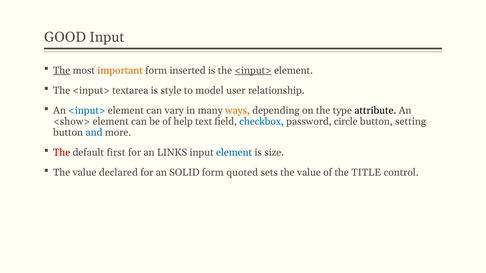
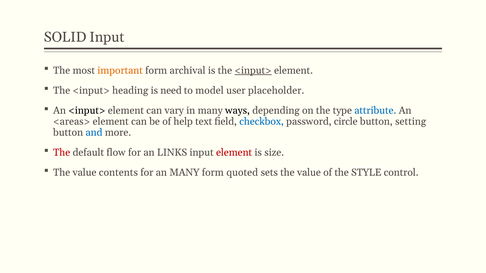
GOOD: GOOD -> SOLID
The at (62, 71) underline: present -> none
inserted: inserted -> archival
textarea: textarea -> heading
style: style -> need
relationship: relationship -> placeholder
<input> at (87, 111) colour: blue -> black
ways colour: orange -> black
attribute colour: black -> blue
<show>: <show> -> <areas>
first: first -> flow
element at (234, 153) colour: blue -> red
declared: declared -> contents
an SOLID: SOLID -> MANY
TITLE: TITLE -> STYLE
